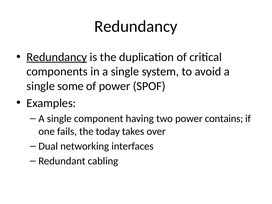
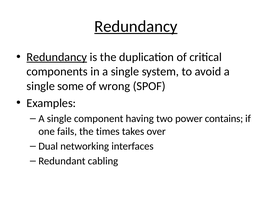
Redundancy at (136, 26) underline: none -> present
of power: power -> wrong
today: today -> times
